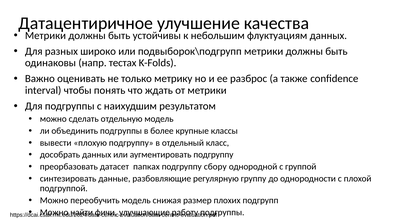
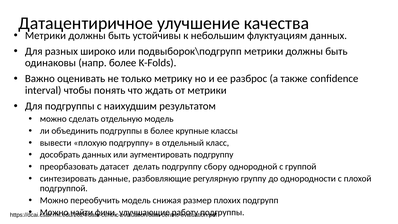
напр тестах: тестах -> более
папках: папках -> делать
